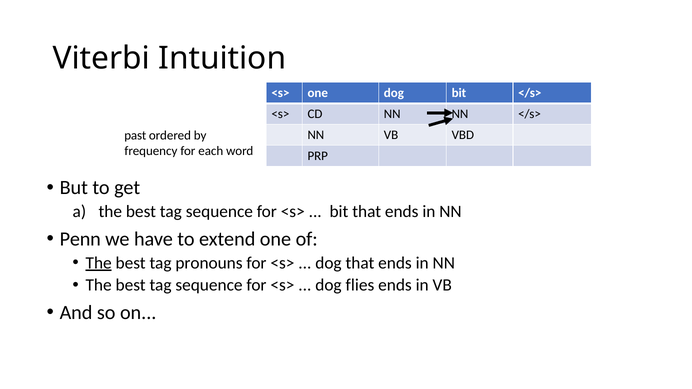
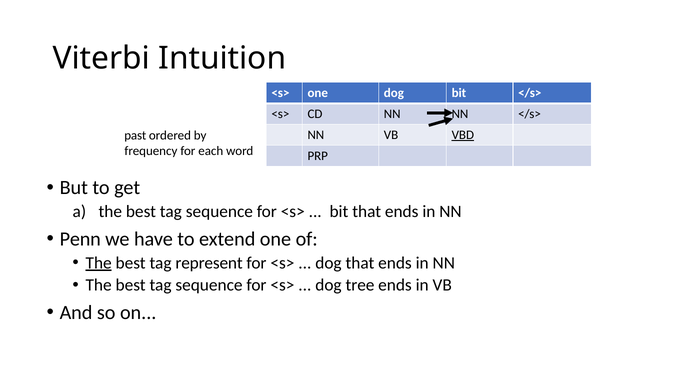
VBD underline: none -> present
pronouns: pronouns -> represent
flies: flies -> tree
